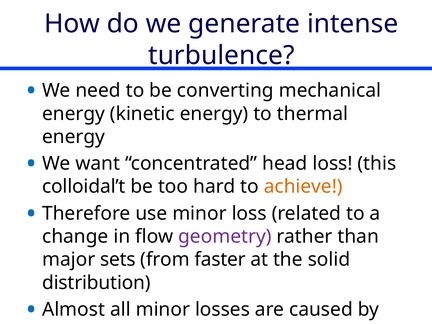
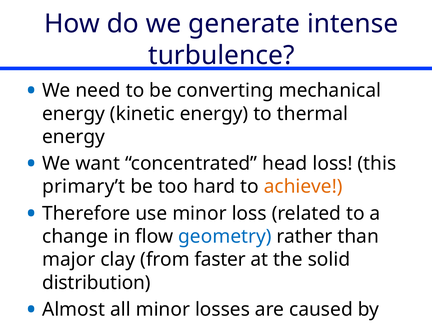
colloidal’t: colloidal’t -> primary’t
geometry colour: purple -> blue
sets: sets -> clay
